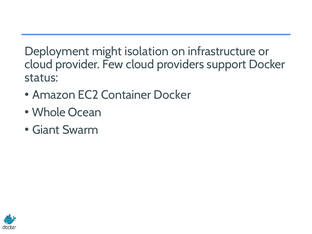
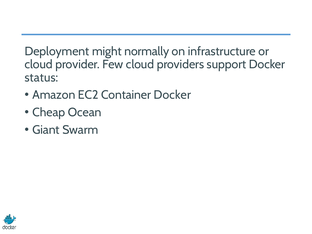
isolation: isolation -> normally
Whole: Whole -> Cheap
